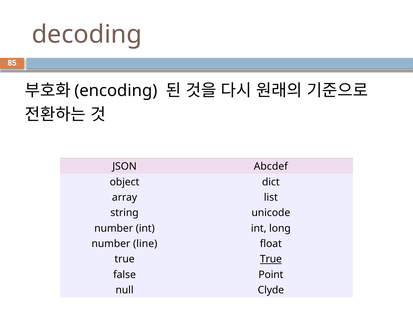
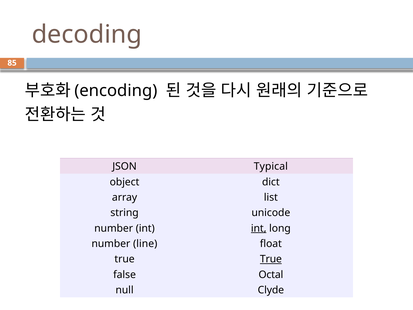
Abcdef: Abcdef -> Typical
int at (259, 228) underline: none -> present
Point: Point -> Octal
